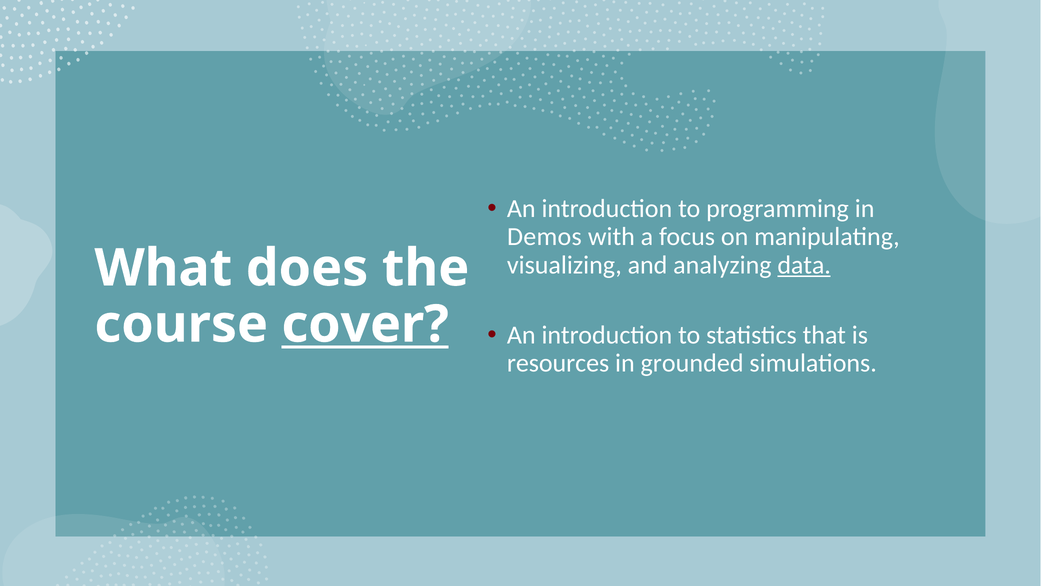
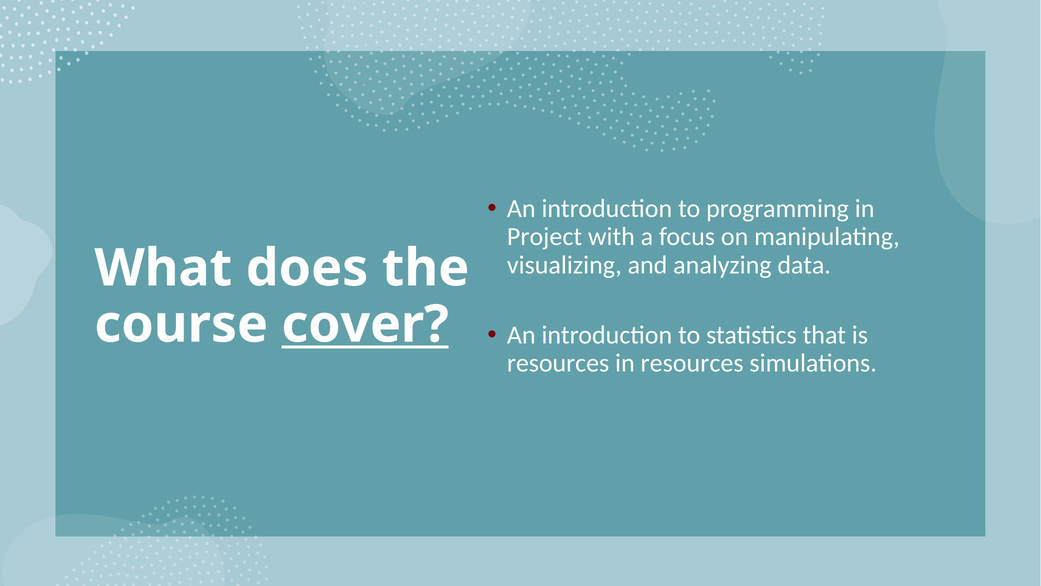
Demos: Demos -> Project
data underline: present -> none
in grounded: grounded -> resources
